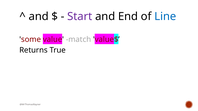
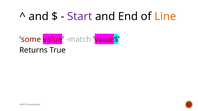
Line colour: blue -> orange
